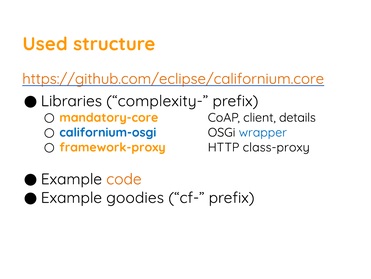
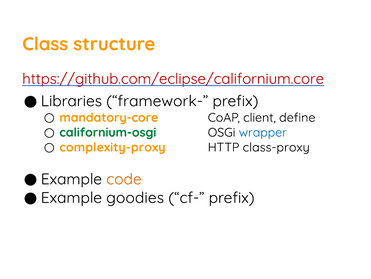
Used: Used -> Class
https://github.com/eclipse/californium.core colour: orange -> red
complexity-: complexity- -> framework-
details: details -> define
californium-osgi colour: blue -> green
framework-proxy: framework-proxy -> complexity-proxy
